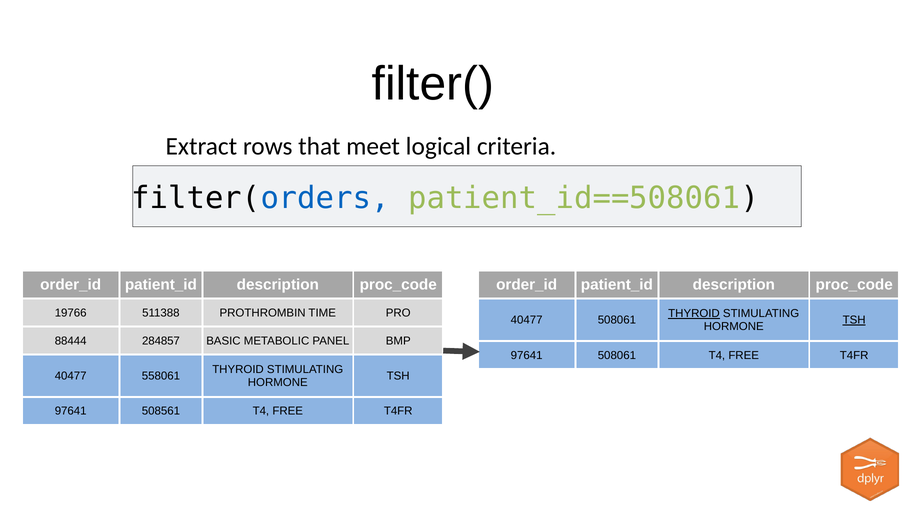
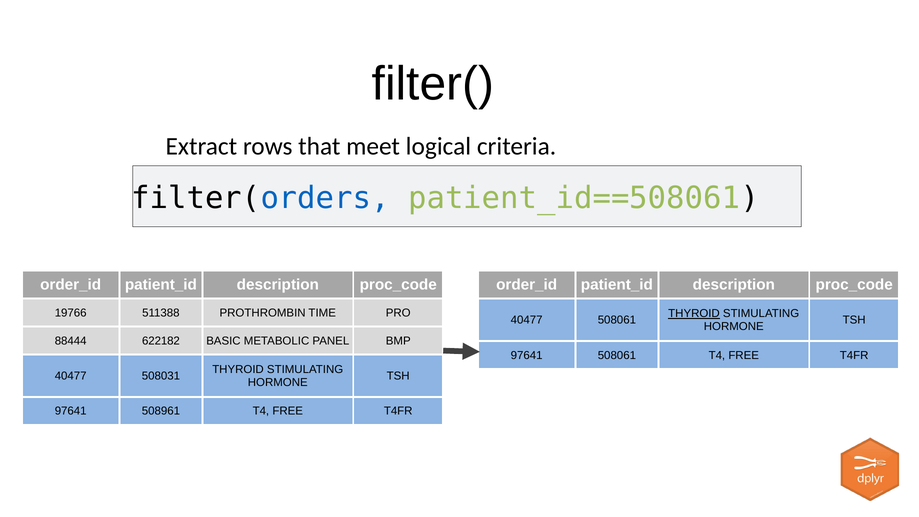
TSH at (854, 320) underline: present -> none
284857: 284857 -> 622182
558061: 558061 -> 508031
508561: 508561 -> 508961
